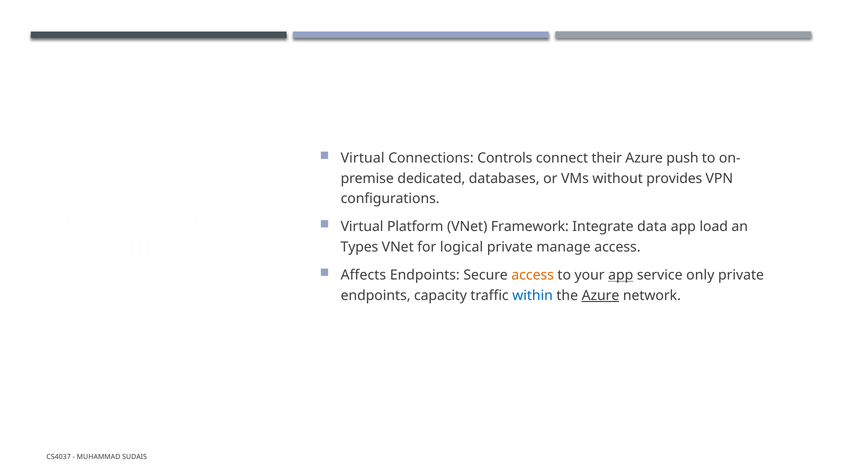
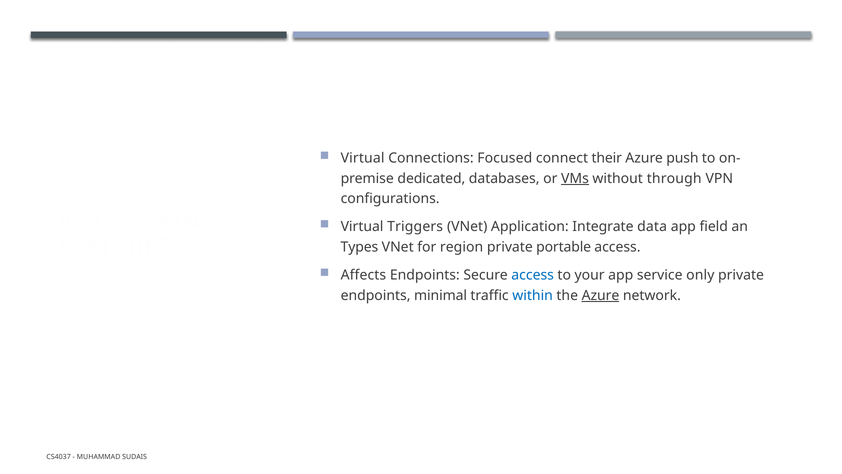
Controls: Controls -> Focused
VMs underline: none -> present
provides: provides -> through
Platform: Platform -> Triggers
Framework: Framework -> Application
load: load -> field
logical: logical -> region
manage: manage -> portable
access at (533, 275) colour: orange -> blue
app at (621, 275) underline: present -> none
capacity: capacity -> minimal
